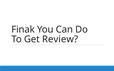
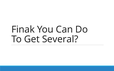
Review: Review -> Several
